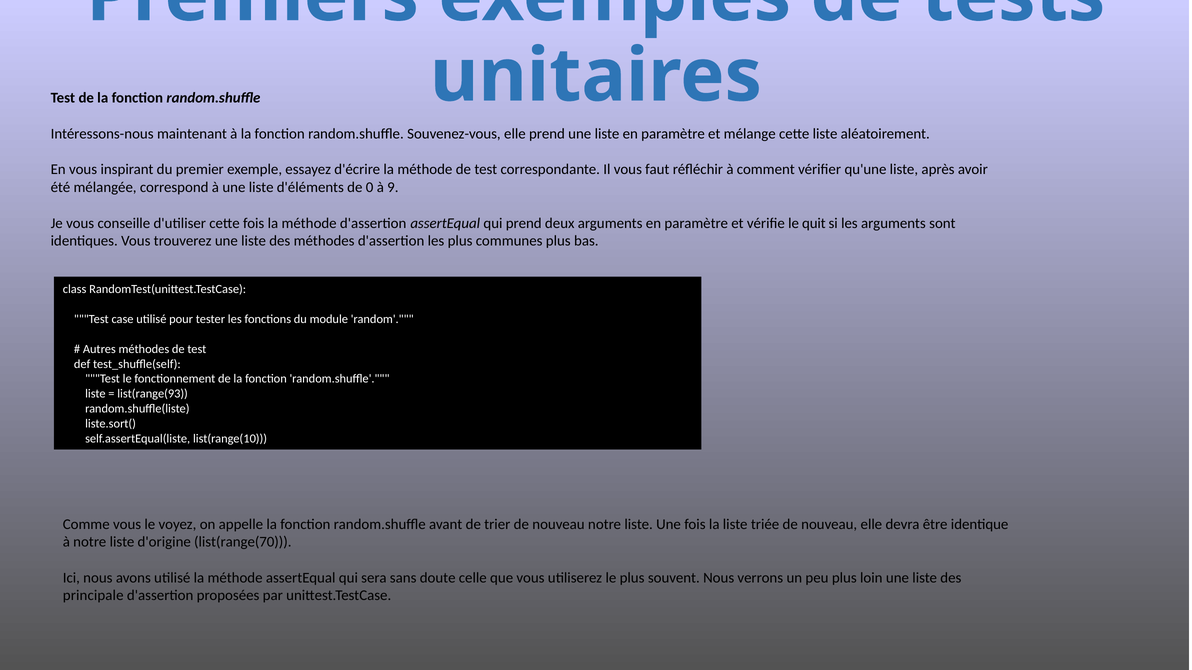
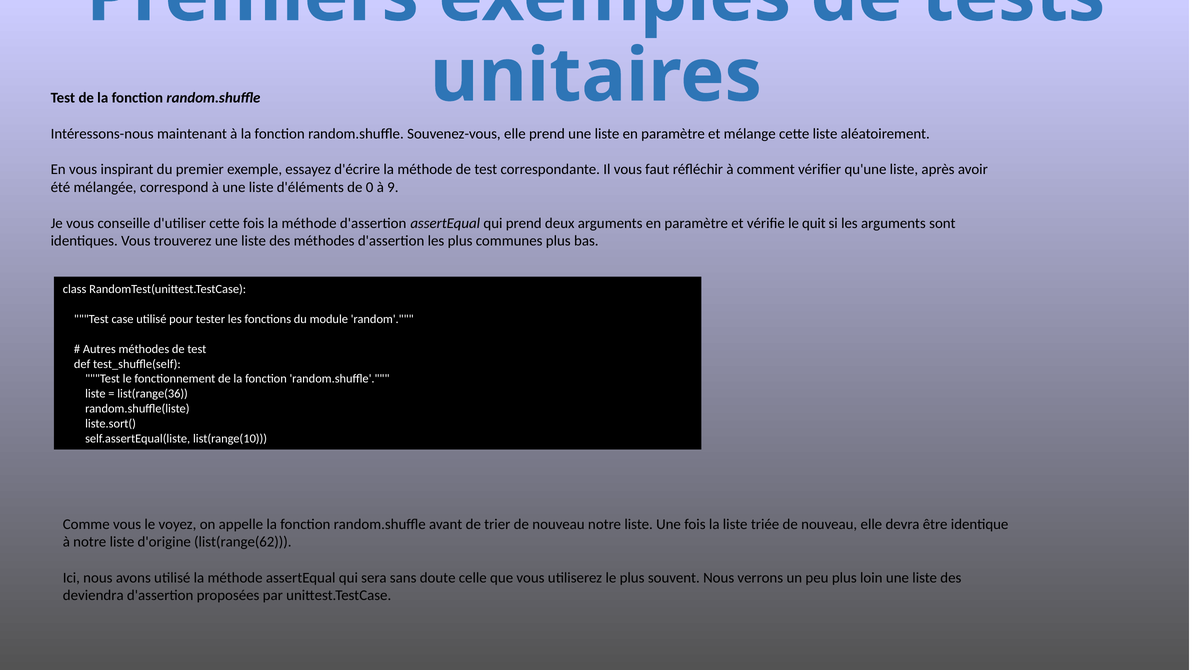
list(range(93: list(range(93 -> list(range(36
list(range(70: list(range(70 -> list(range(62
principale: principale -> deviendra
